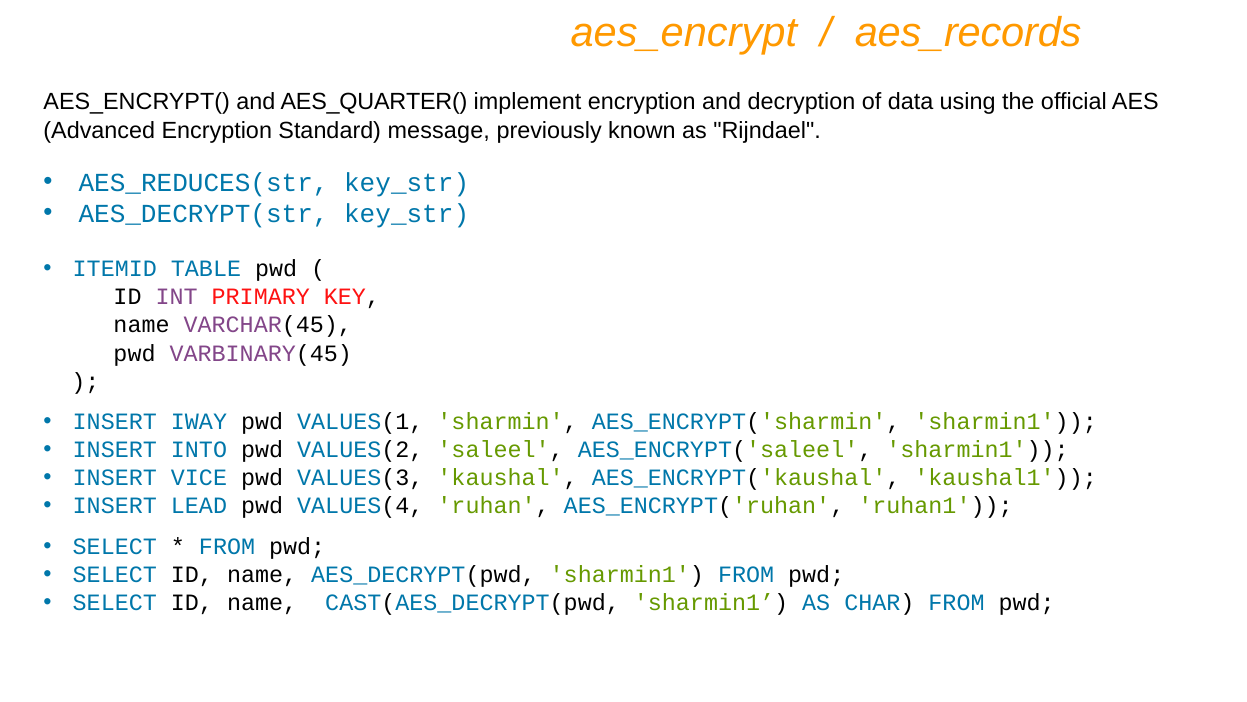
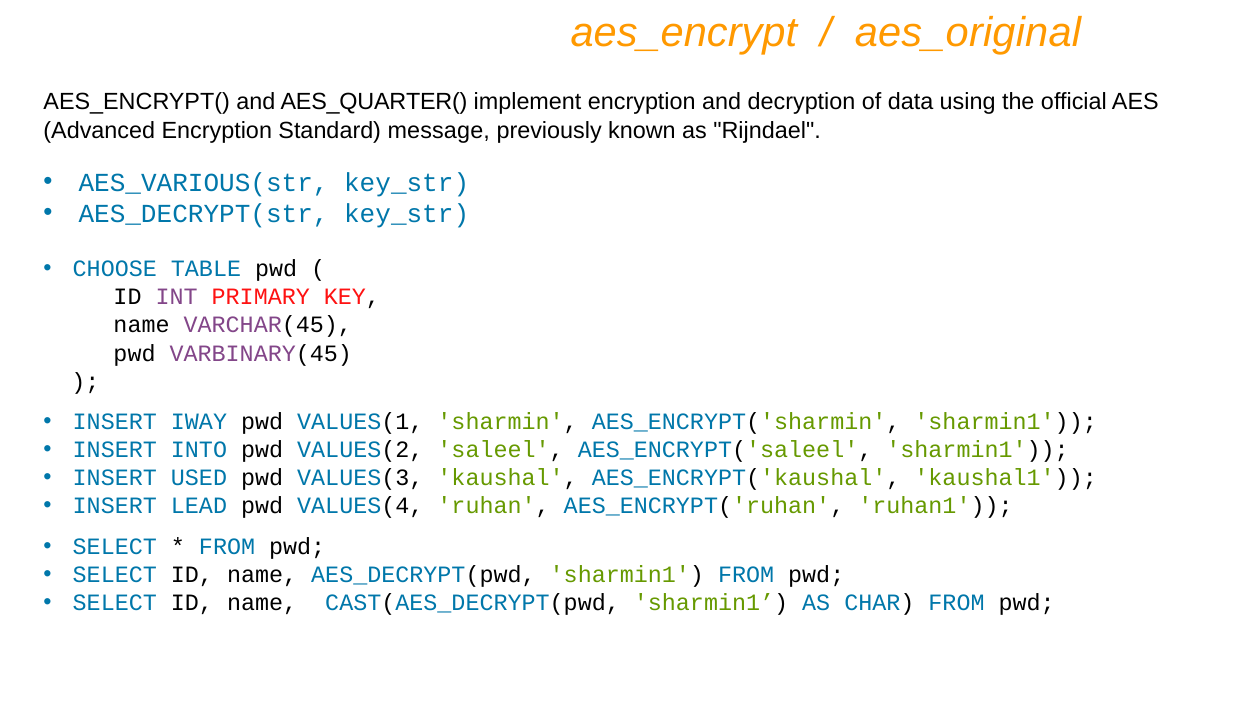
aes_records: aes_records -> aes_original
AES_REDUCES(str: AES_REDUCES(str -> AES_VARIOUS(str
ITEMID: ITEMID -> CHOOSE
VICE: VICE -> USED
